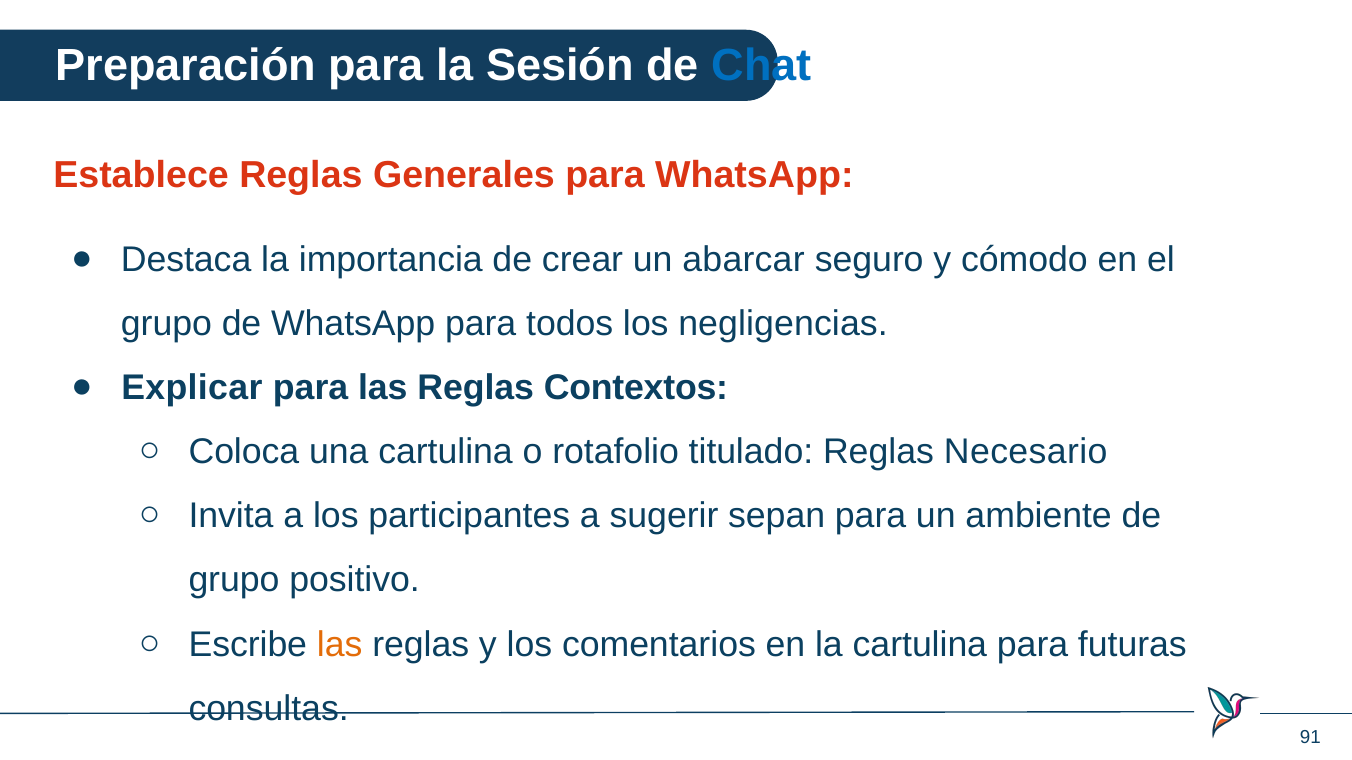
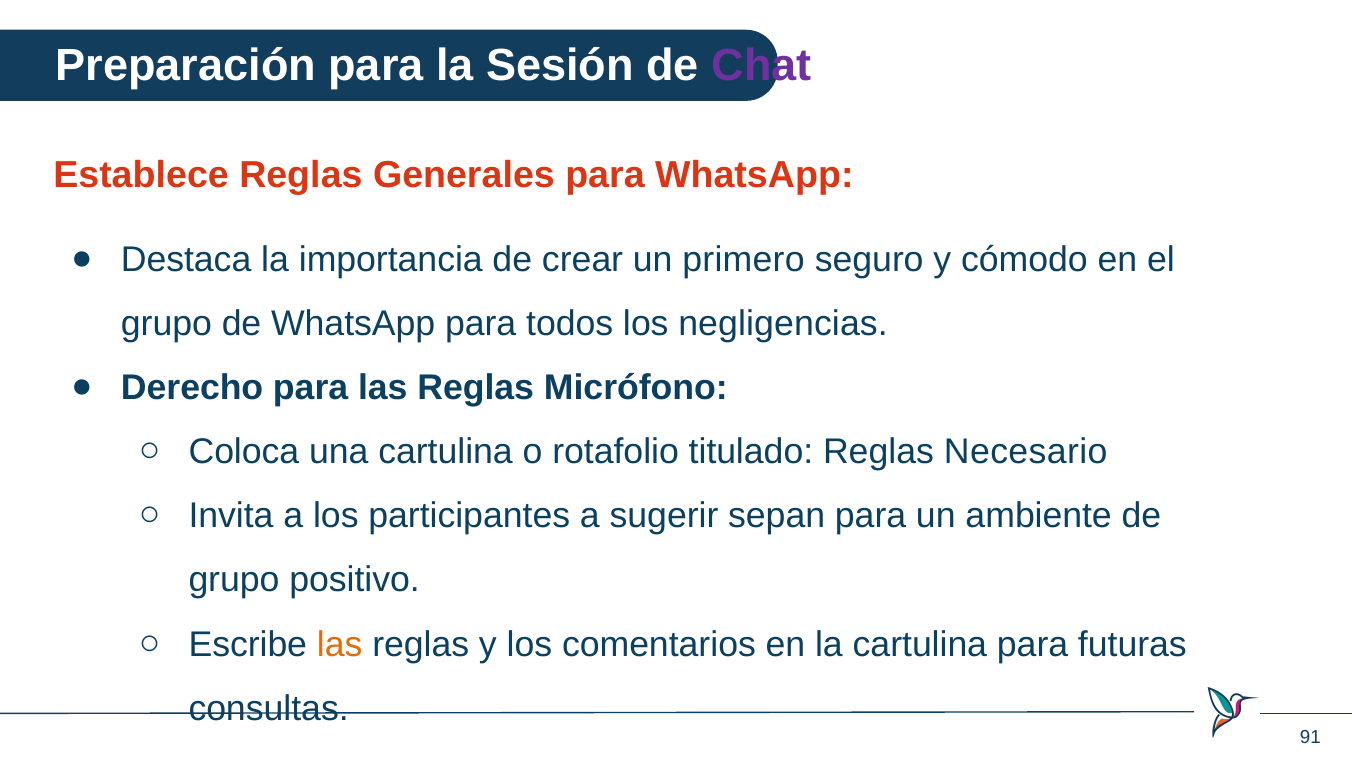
Chat colour: blue -> purple
abarcar: abarcar -> primero
Explicar: Explicar -> Derecho
Contextos: Contextos -> Micrófono
